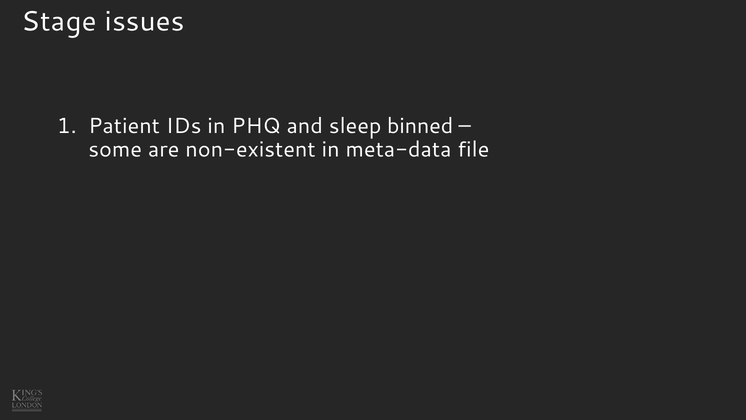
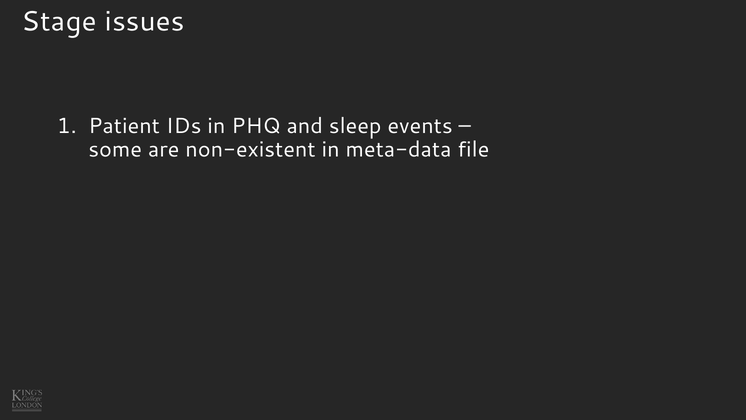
binned: binned -> events
